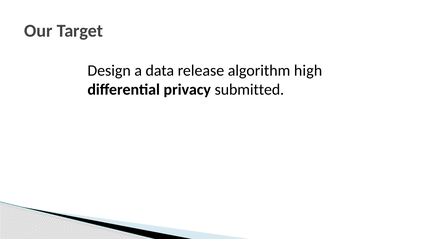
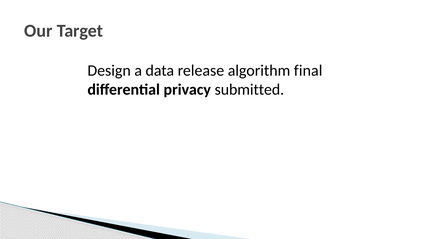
high: high -> final
